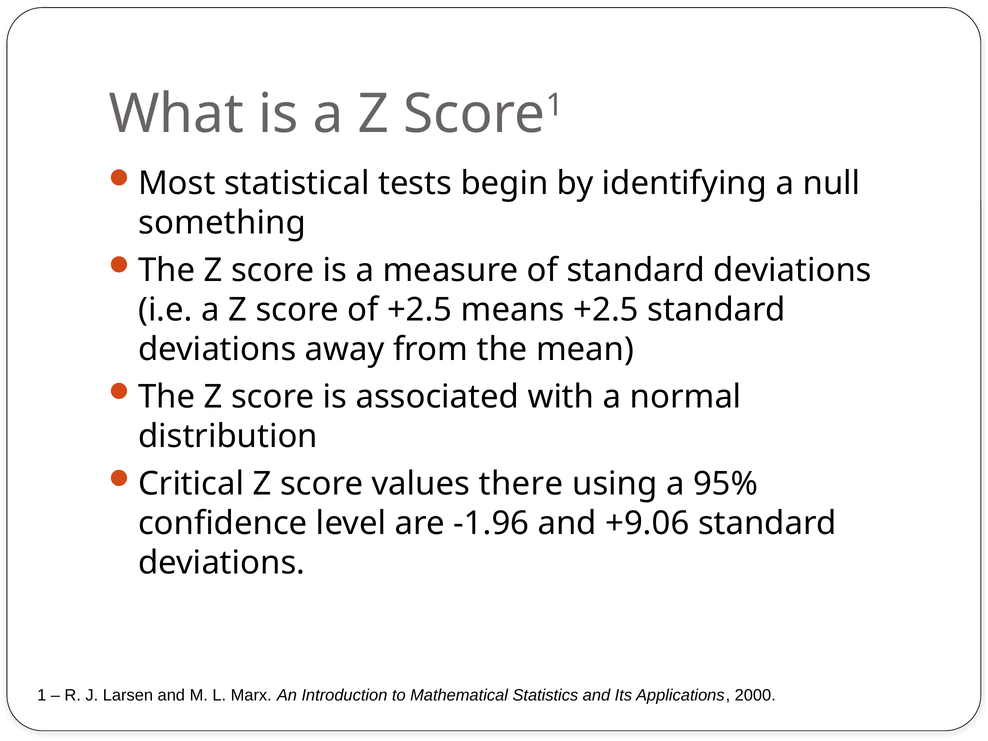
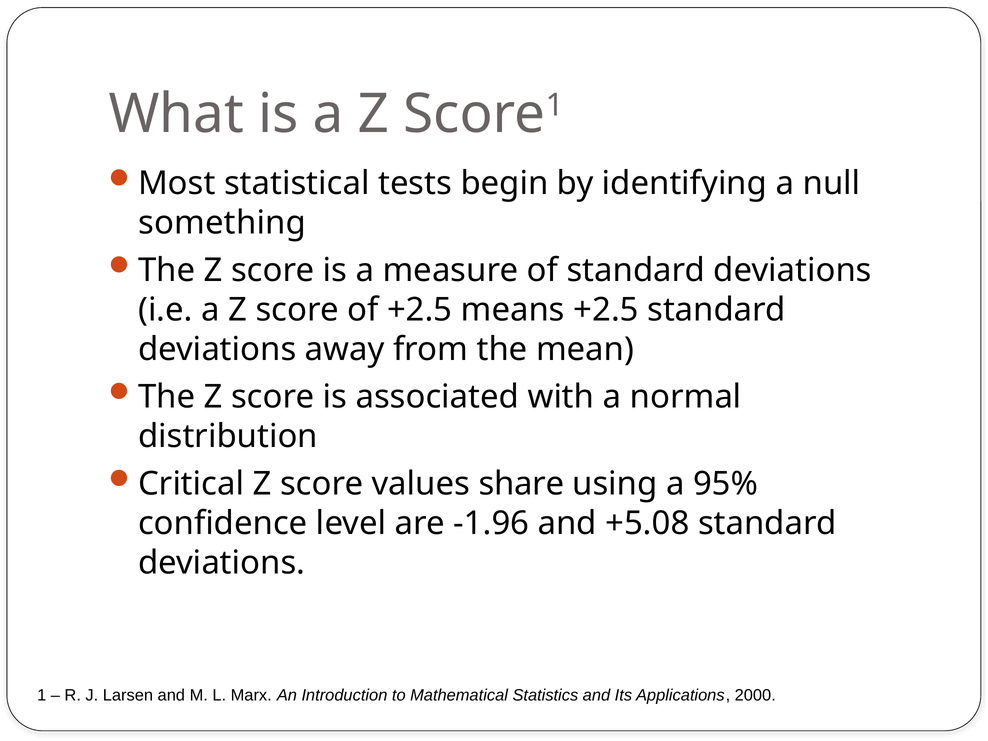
there: there -> share
+9.06: +9.06 -> +5.08
